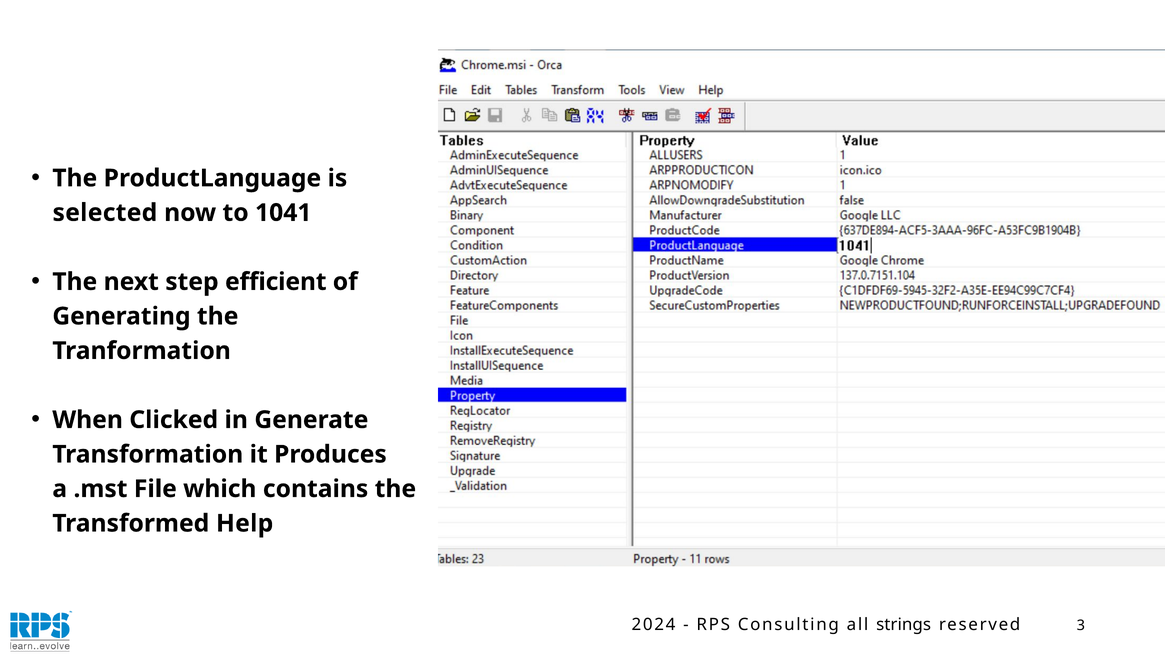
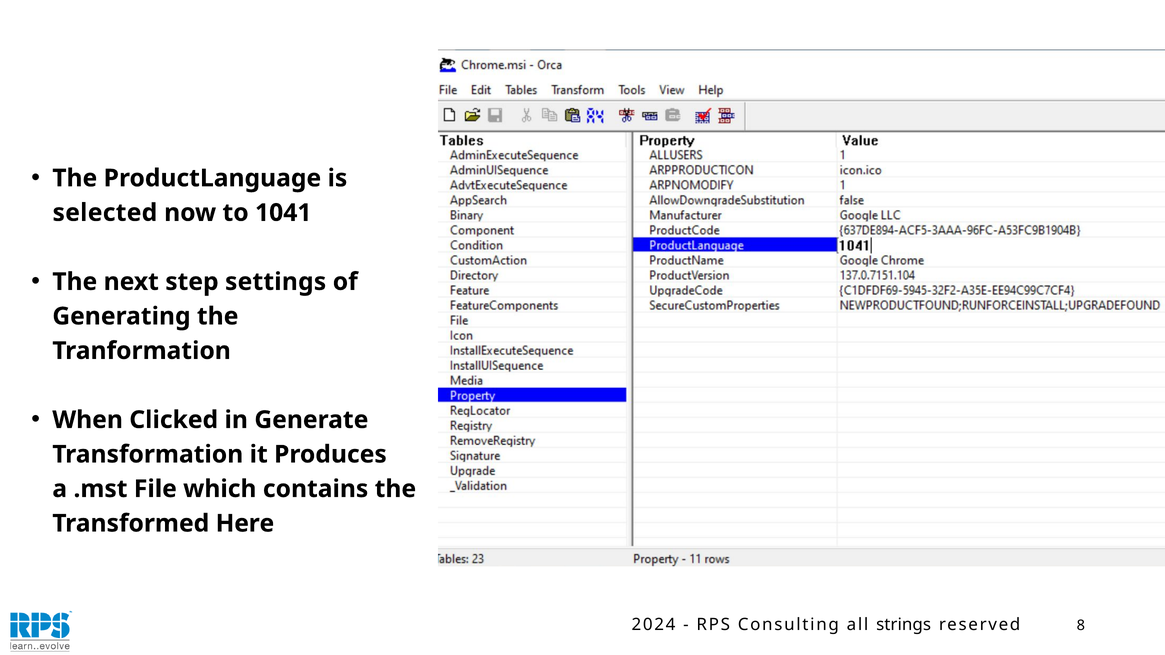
efficient: efficient -> settings
Help: Help -> Here
3: 3 -> 8
